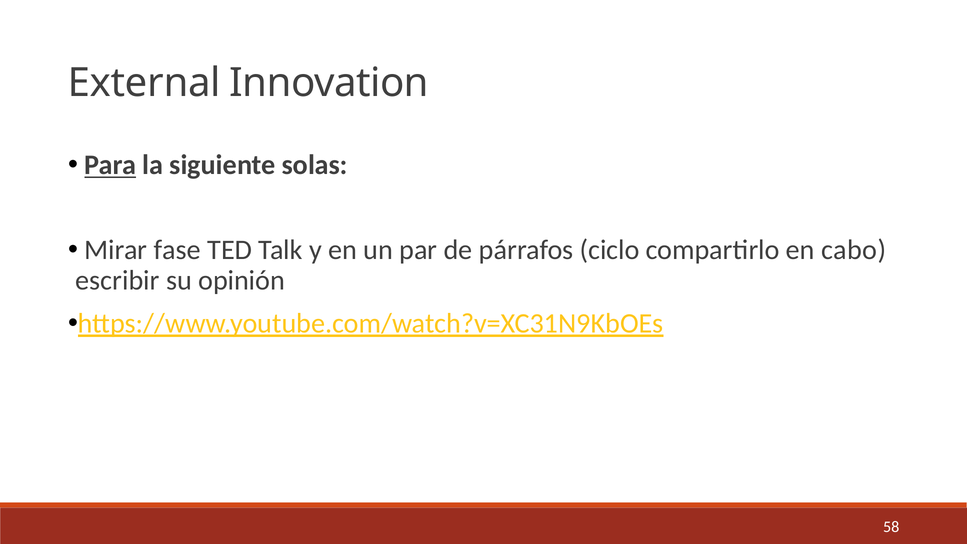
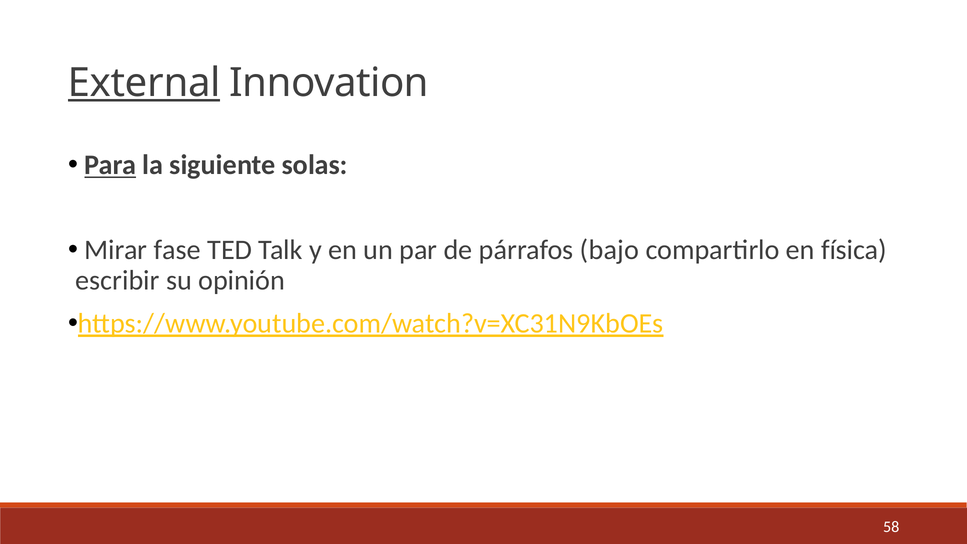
External underline: none -> present
ciclo: ciclo -> bajo
cabo: cabo -> física
